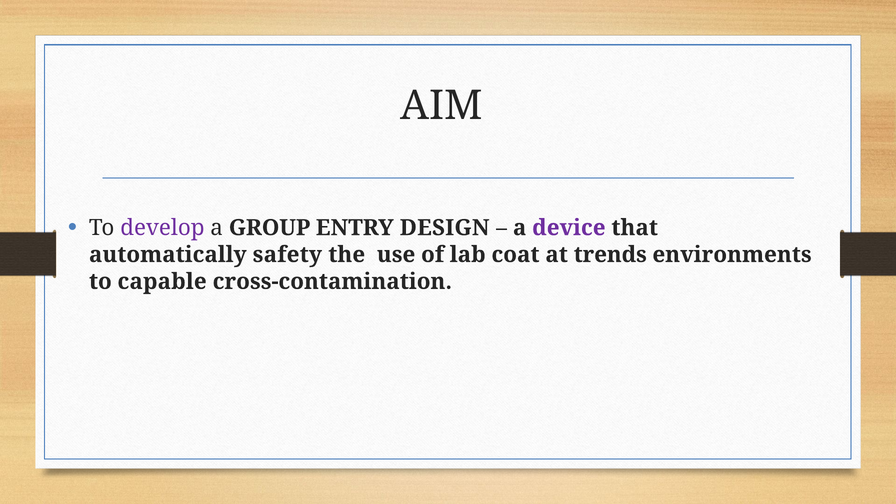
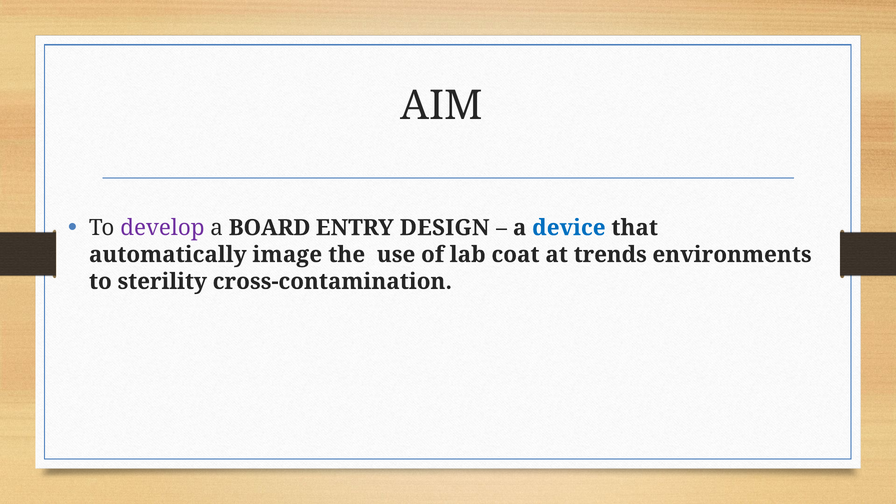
GROUP: GROUP -> BOARD
device colour: purple -> blue
safety: safety -> image
capable: capable -> sterility
